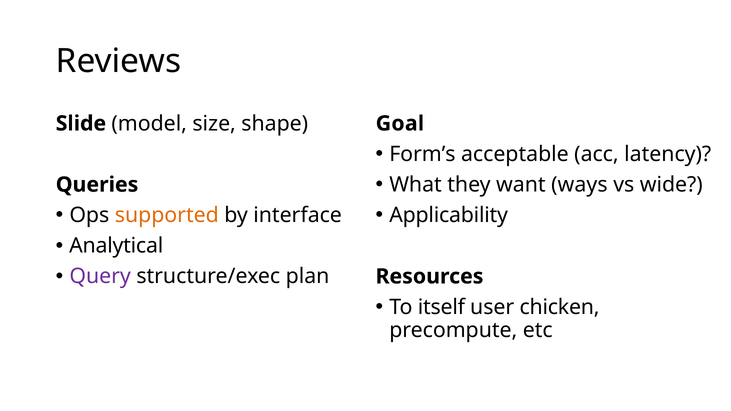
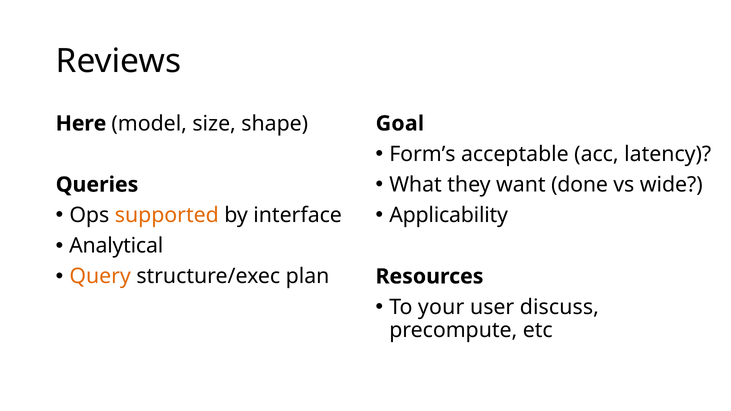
Slide: Slide -> Here
ways: ways -> done
Query colour: purple -> orange
itself: itself -> your
chicken: chicken -> discuss
